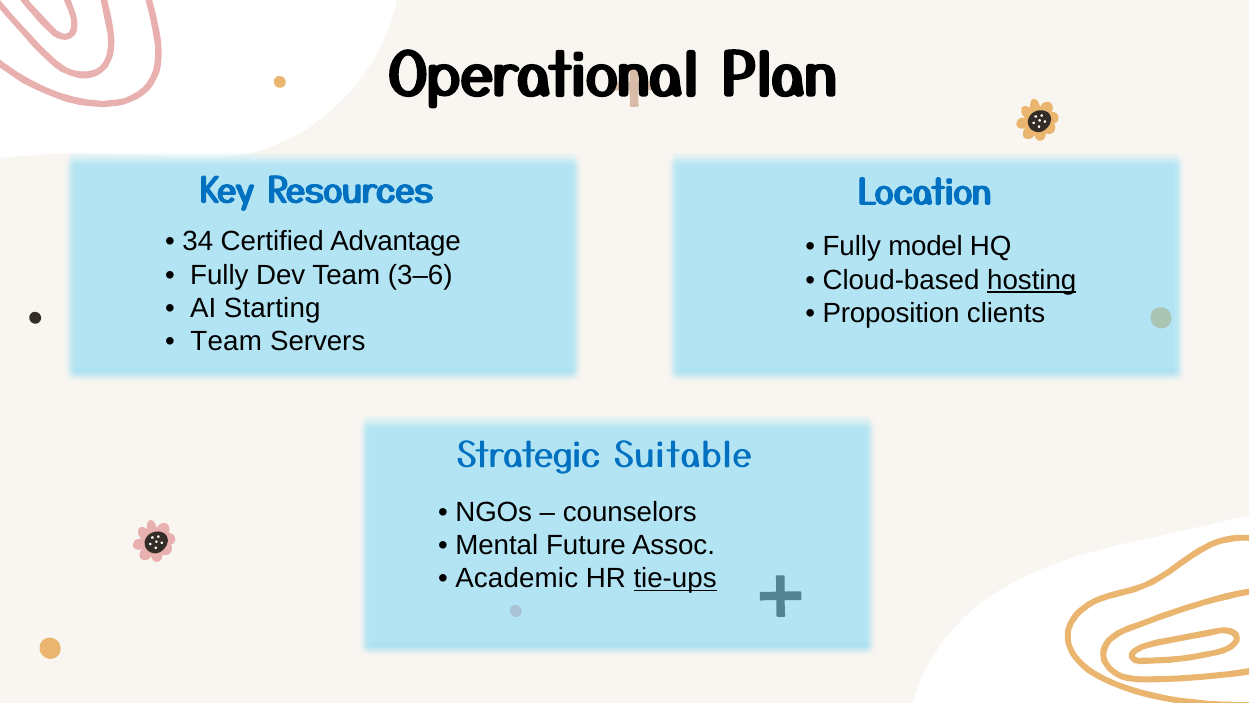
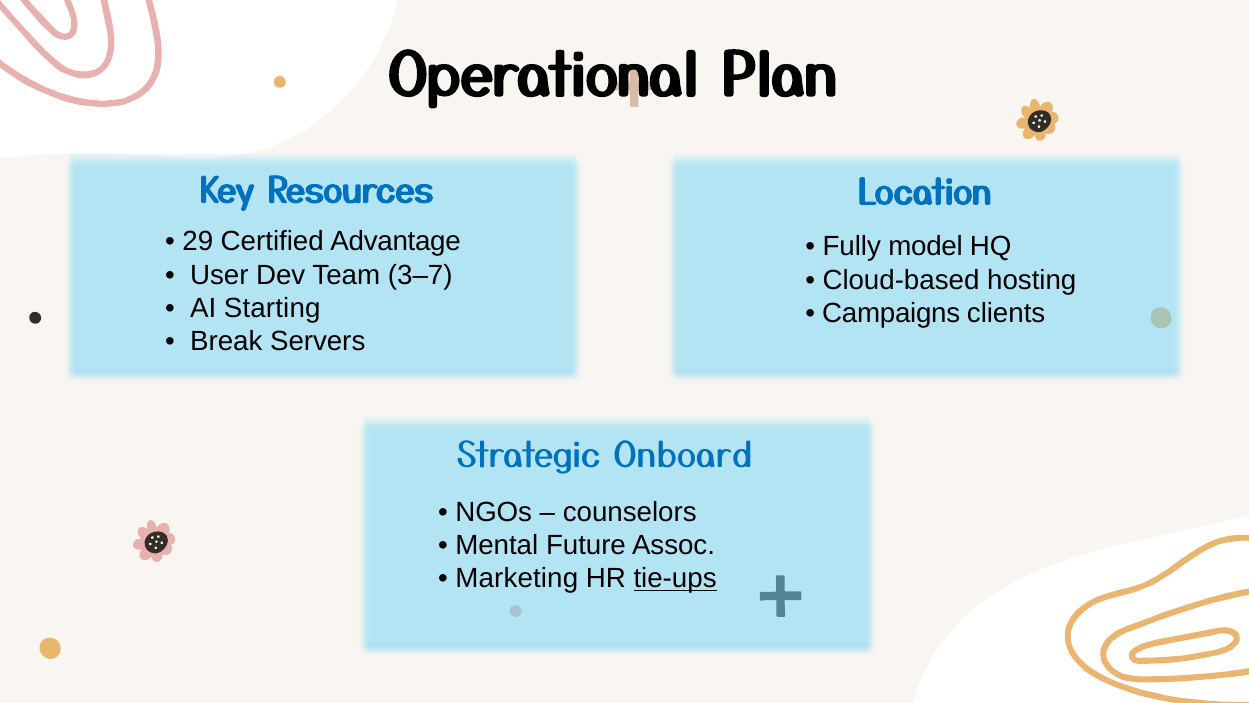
34: 34 -> 29
Fully at (219, 275): Fully -> User
3–6: 3–6 -> 3–7
hosting underline: present -> none
Proposition: Proposition -> Campaigns
Team at (226, 341): Team -> Break
Suitable: Suitable -> Onboard
Academic: Academic -> Marketing
